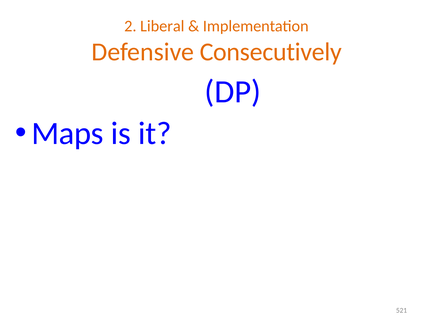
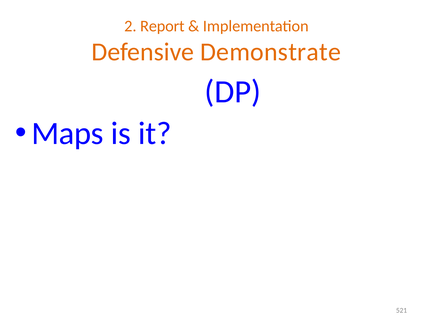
Liberal: Liberal -> Report
Consecutively: Consecutively -> Demonstrate
